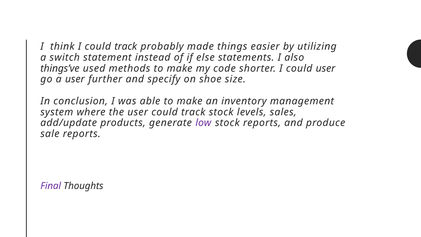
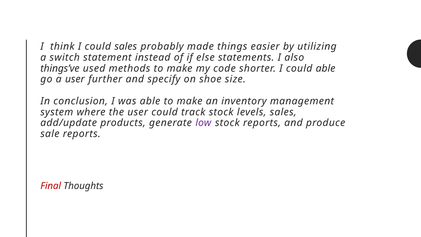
I could track: track -> sales
could user: user -> able
Final colour: purple -> red
